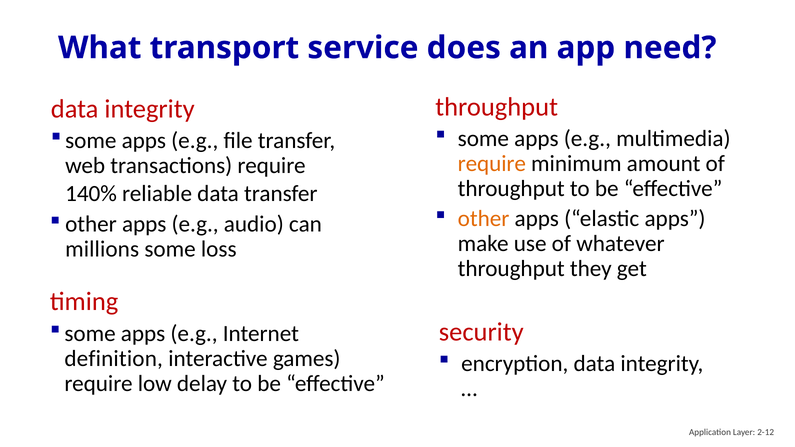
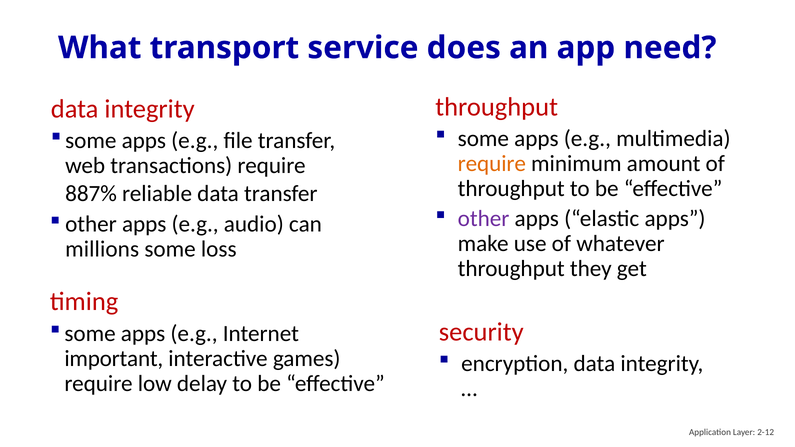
140%: 140% -> 887%
other at (484, 219) colour: orange -> purple
definition: definition -> important
